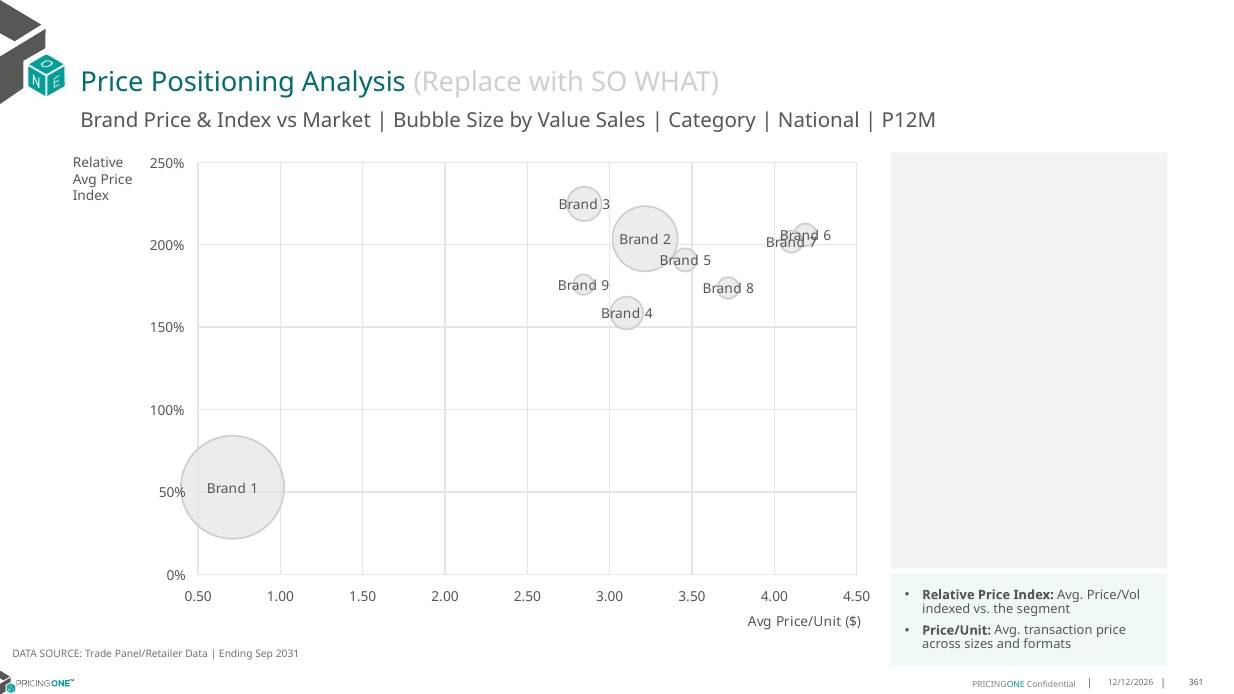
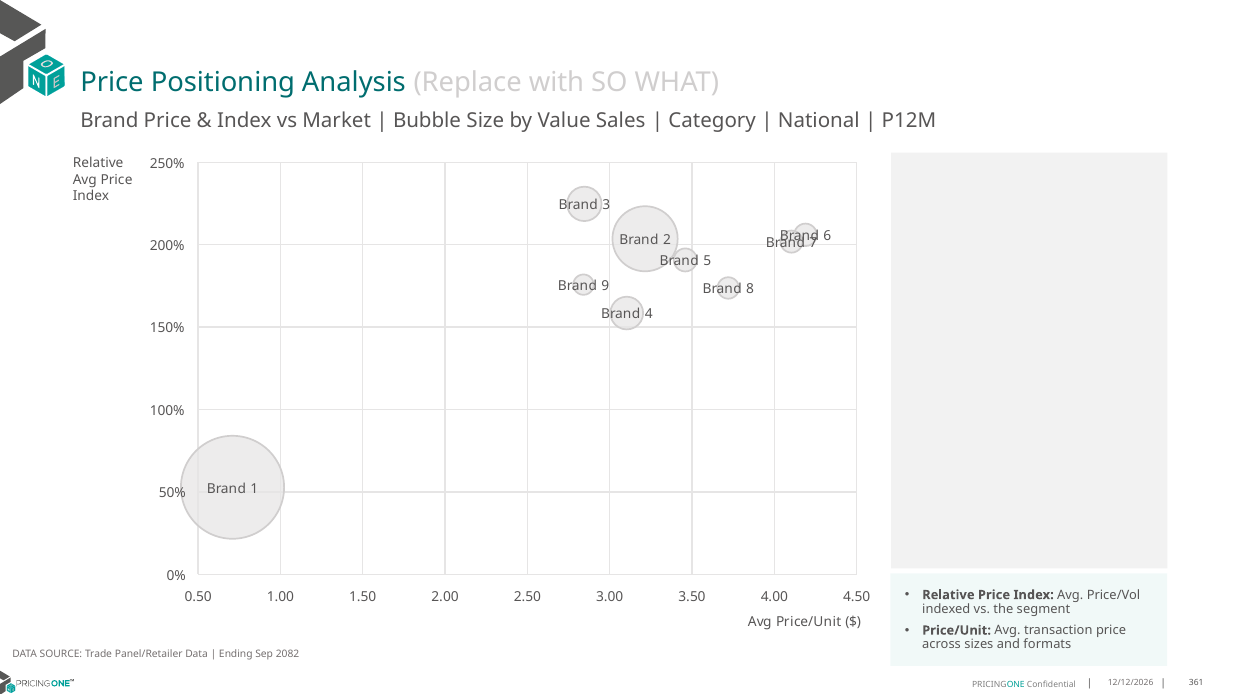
2031: 2031 -> 2082
